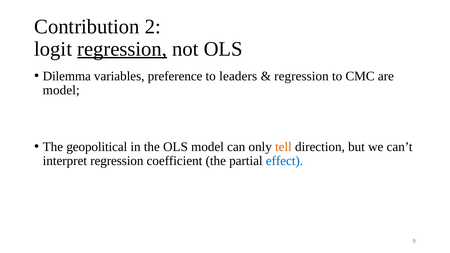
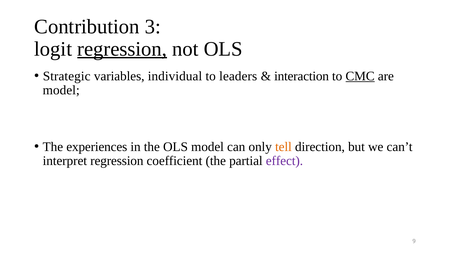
2: 2 -> 3
Dilemma: Dilemma -> Strategic
preference: preference -> individual
regression at (301, 76): regression -> interaction
CMC underline: none -> present
geopolitical: geopolitical -> experiences
effect colour: blue -> purple
